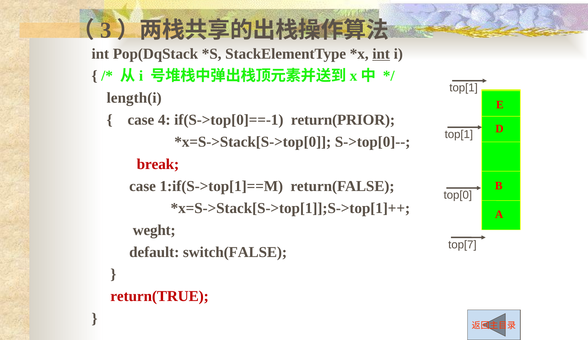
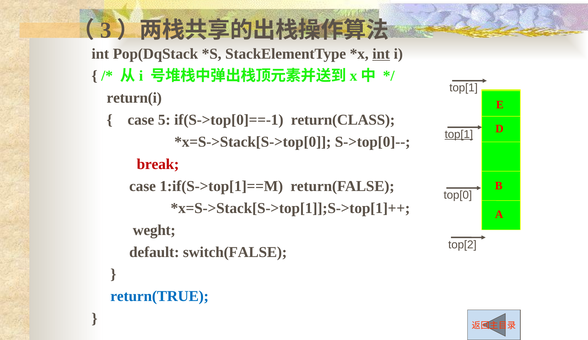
length(i: length(i -> return(i
4: 4 -> 5
return(PRIOR: return(PRIOR -> return(CLASS
top[1 at (459, 134) underline: none -> present
top[7: top[7 -> top[2
return(TRUE colour: red -> blue
